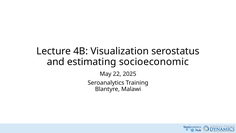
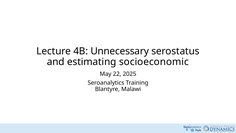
Visualization: Visualization -> Unnecessary
